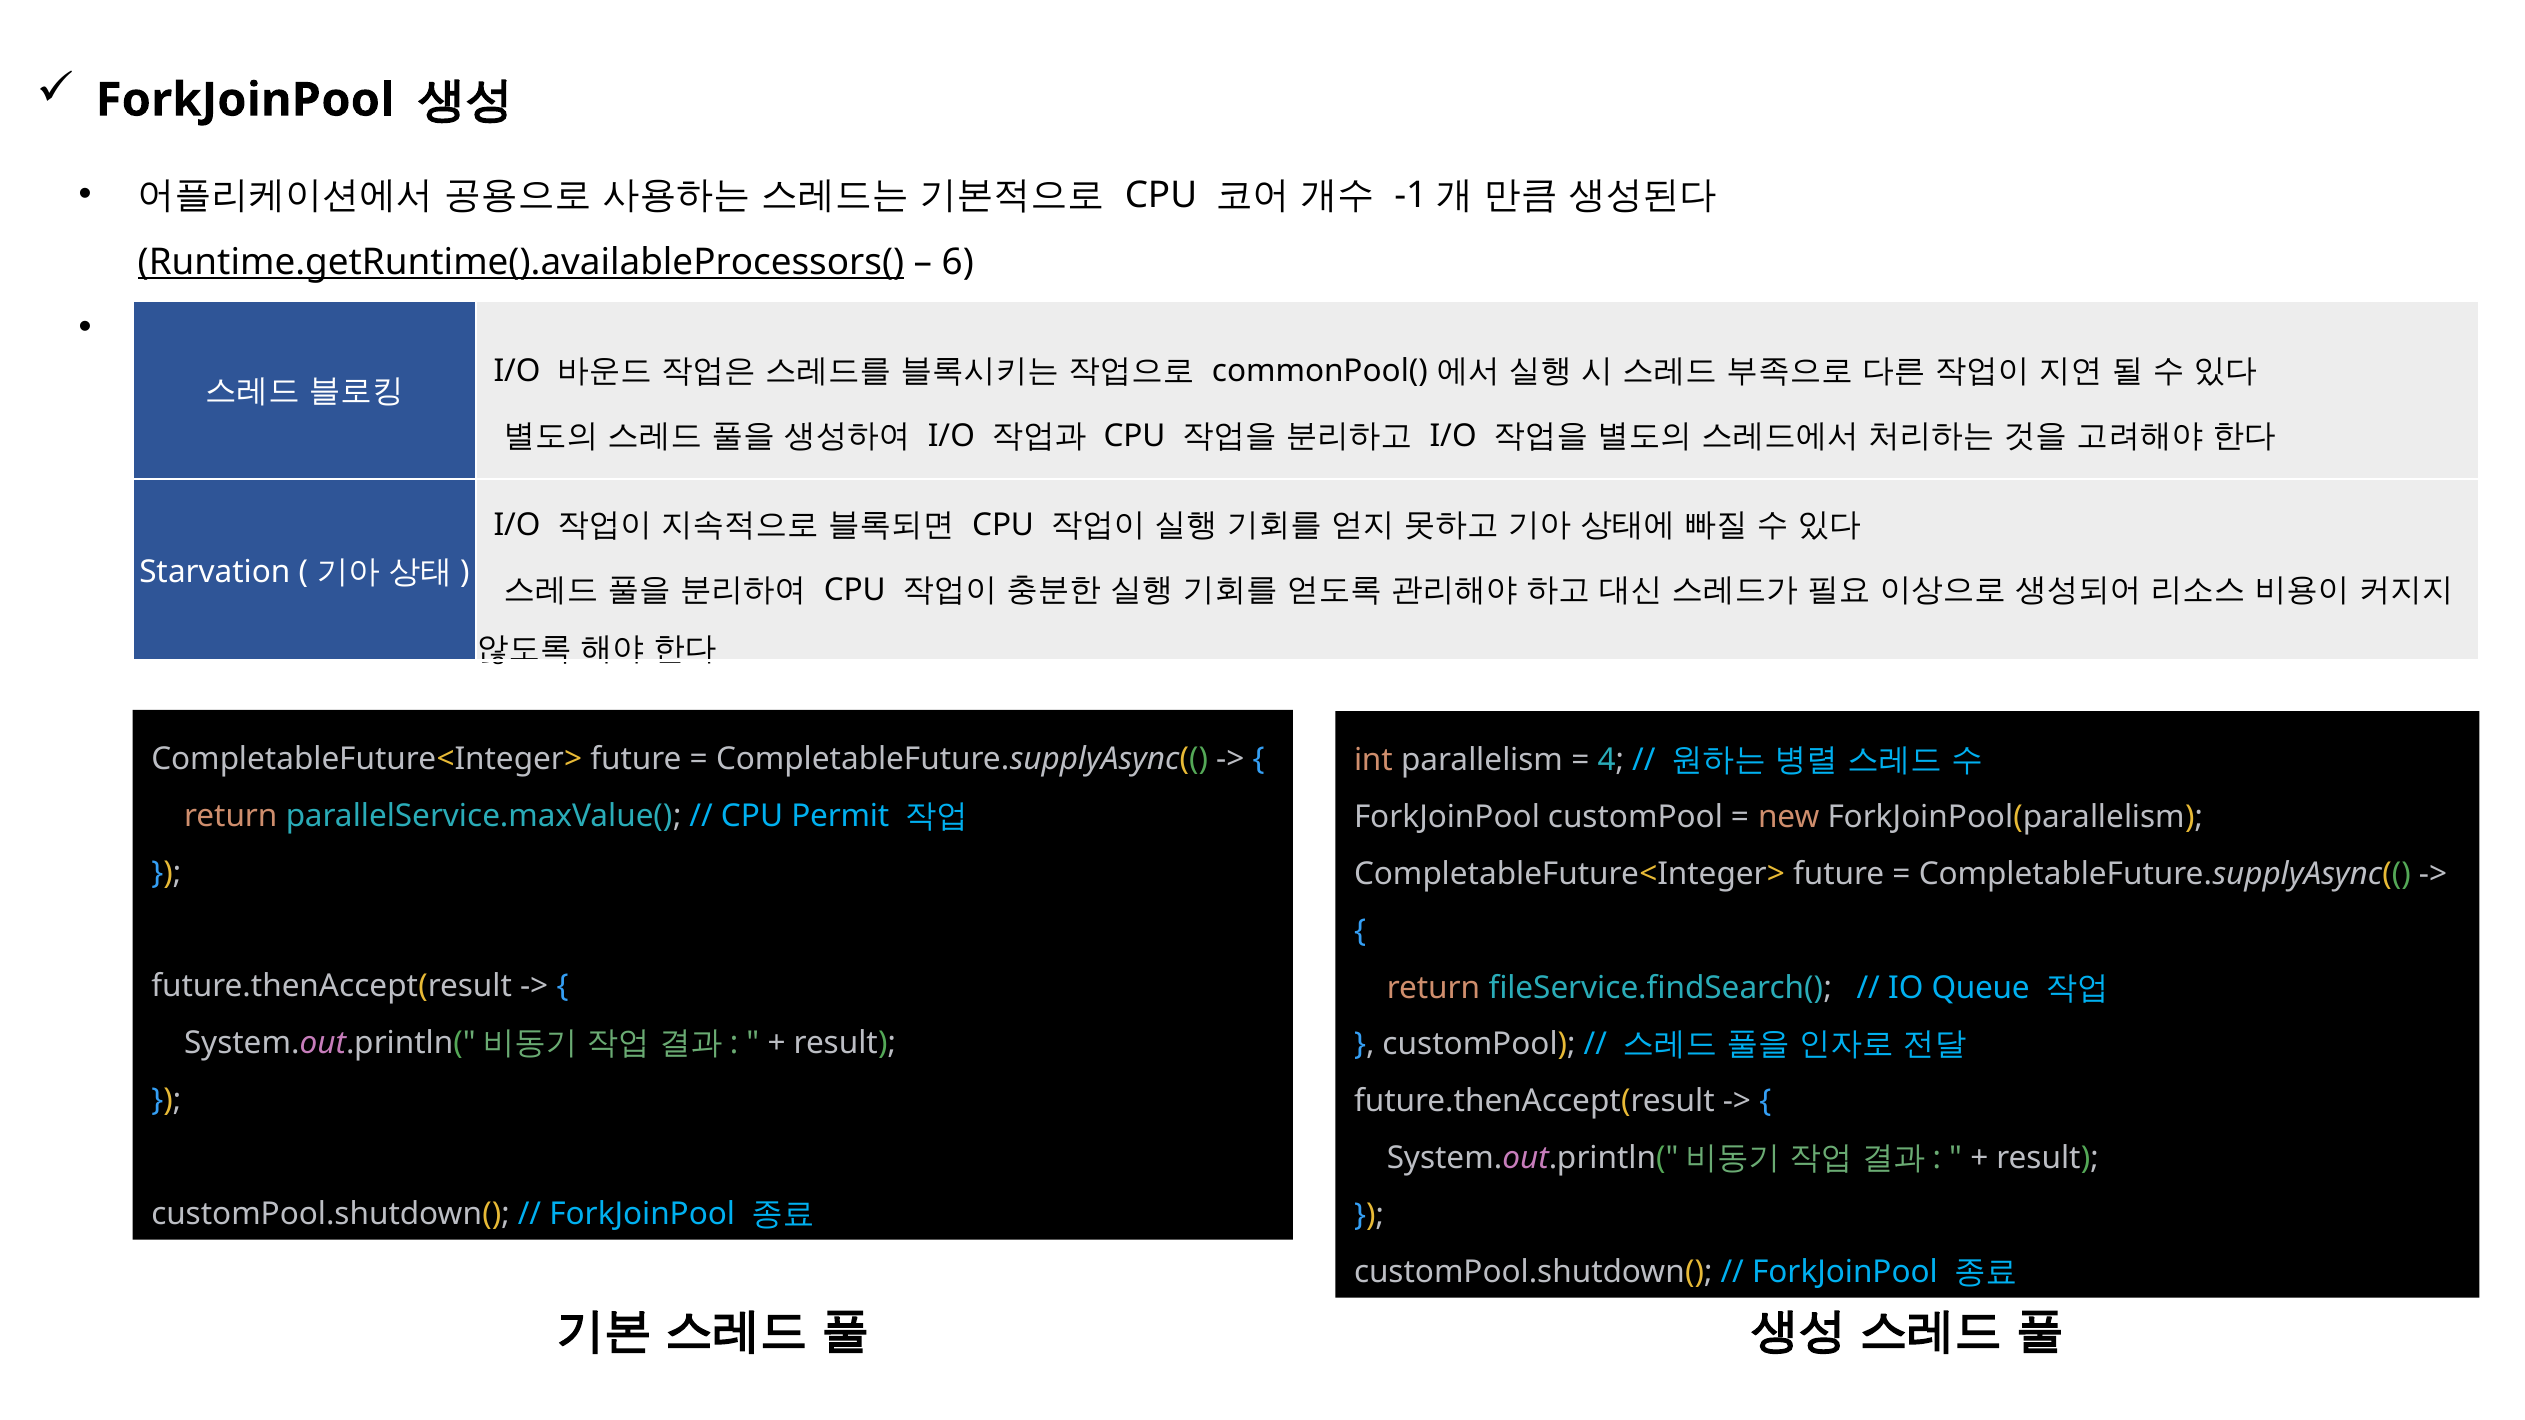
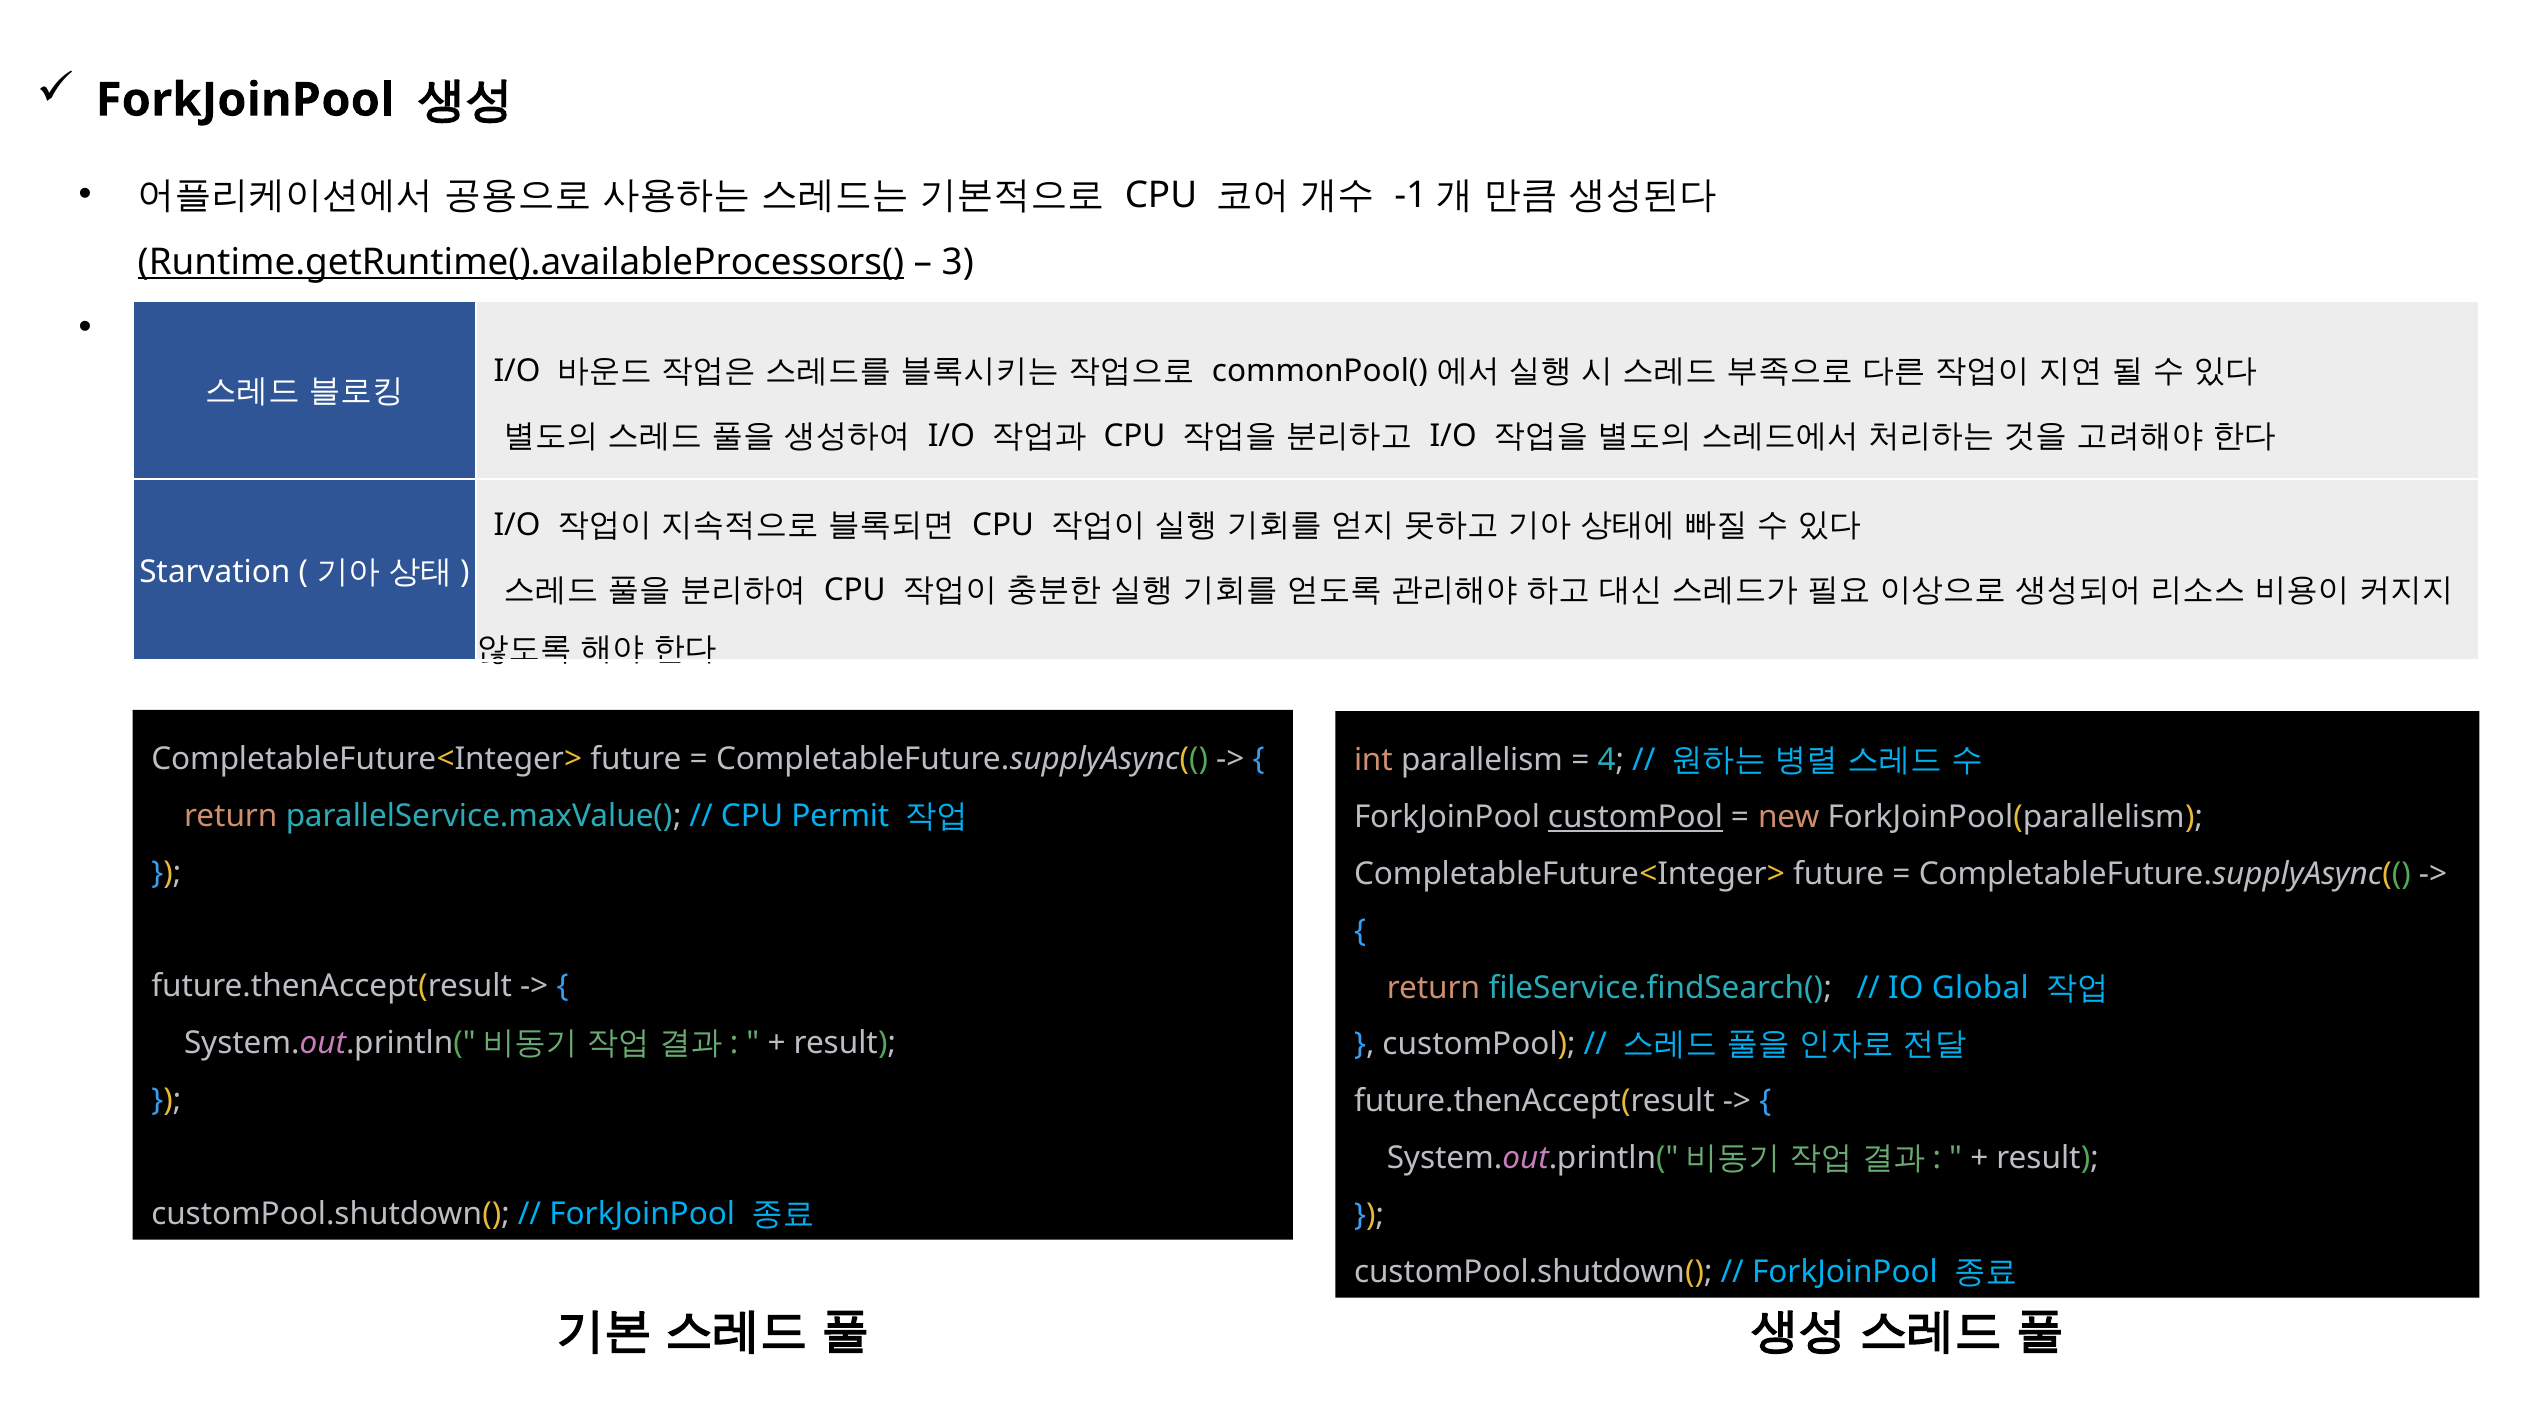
6: 6 -> 3
customPool at (1635, 817) underline: none -> present
Queue: Queue -> Global
